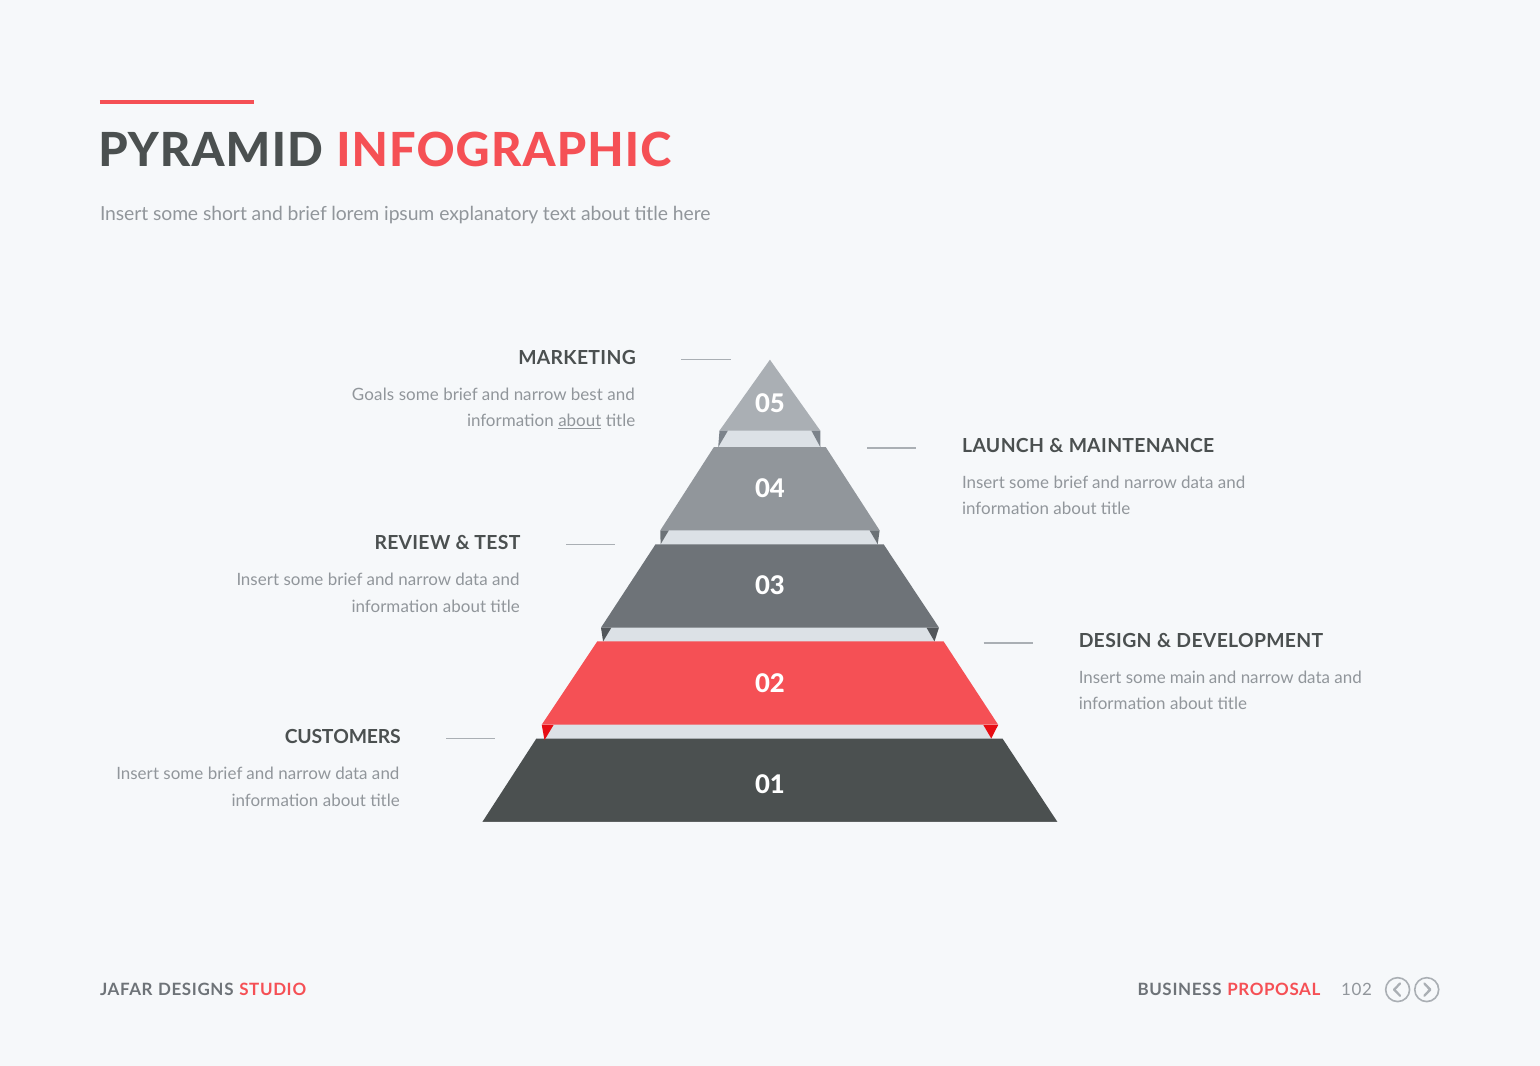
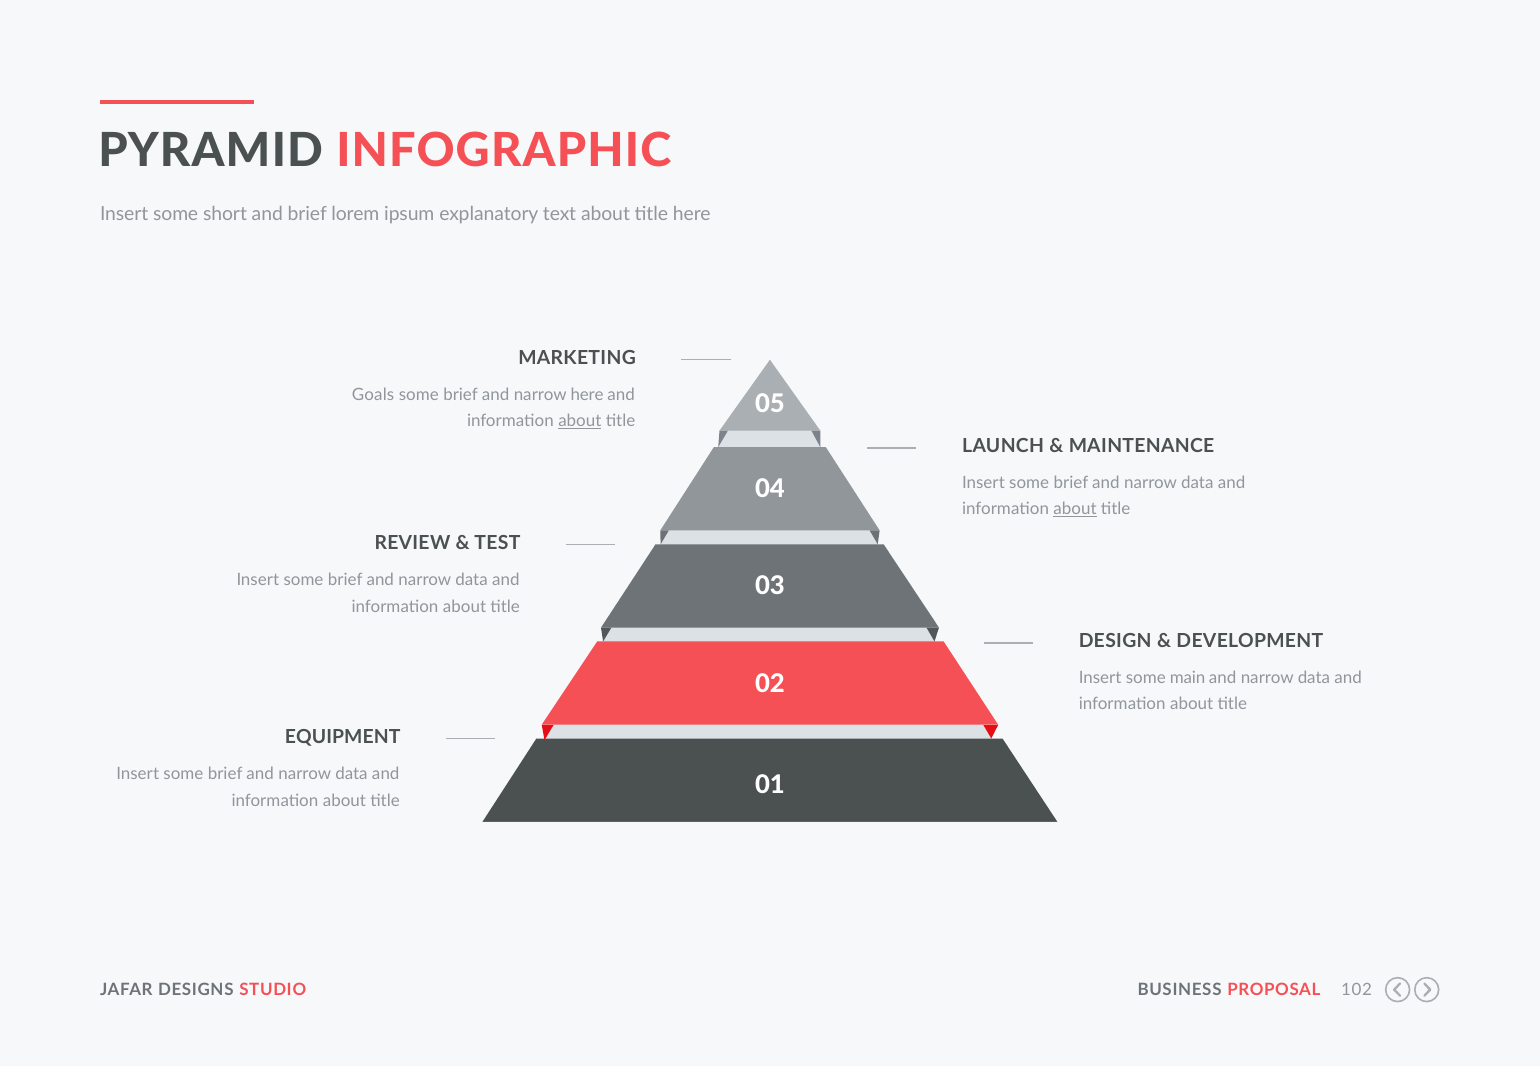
narrow best: best -> here
about at (1075, 509) underline: none -> present
CUSTOMERS: CUSTOMERS -> EQUIPMENT
